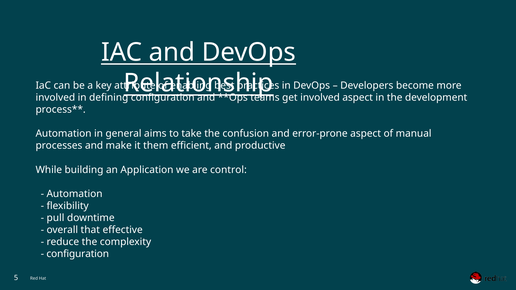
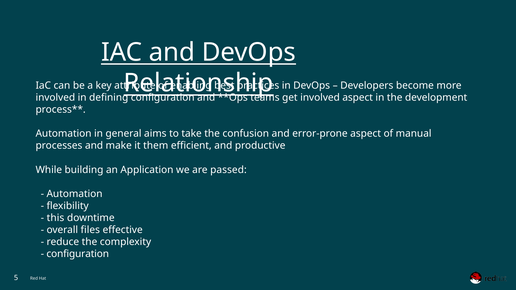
control: control -> passed
pull: pull -> this
that: that -> files
